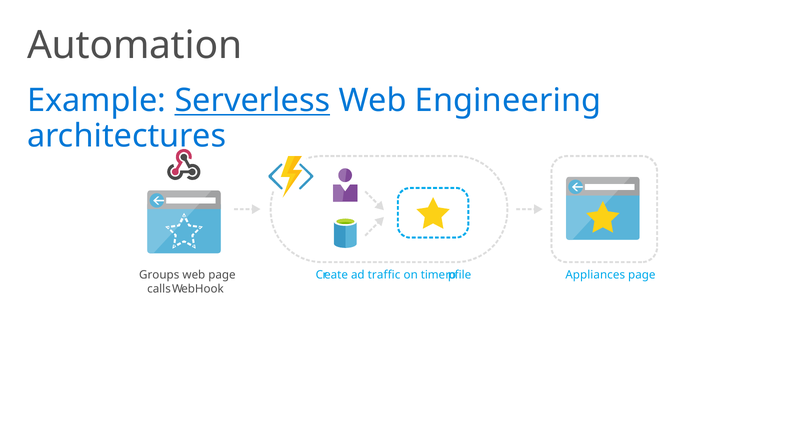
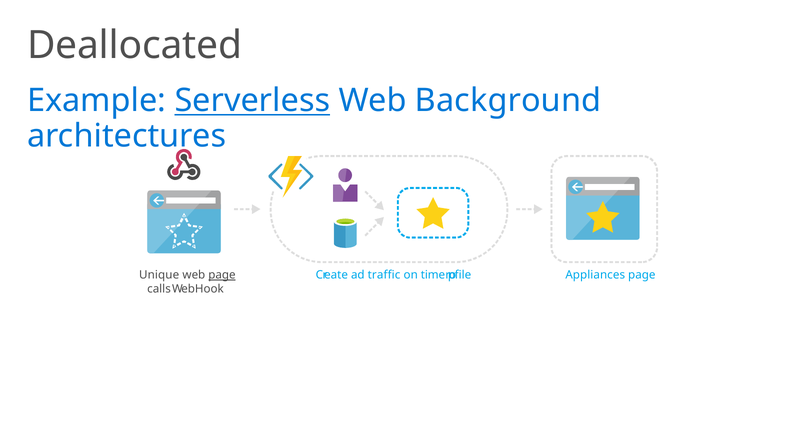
Automation: Automation -> Deallocated
Engineering: Engineering -> Background
Groups: Groups -> Unique
page at (222, 275) underline: none -> present
